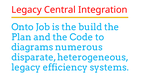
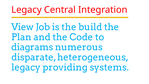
Onto: Onto -> View
efficiency: efficiency -> providing
